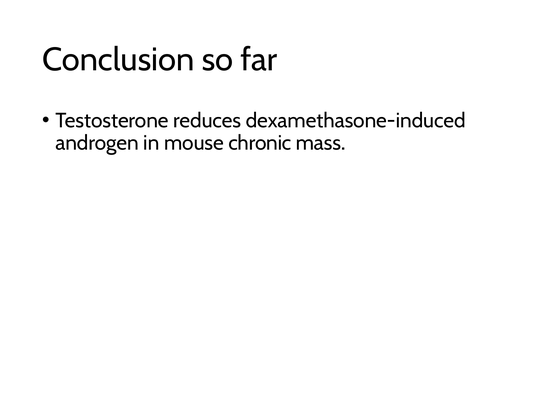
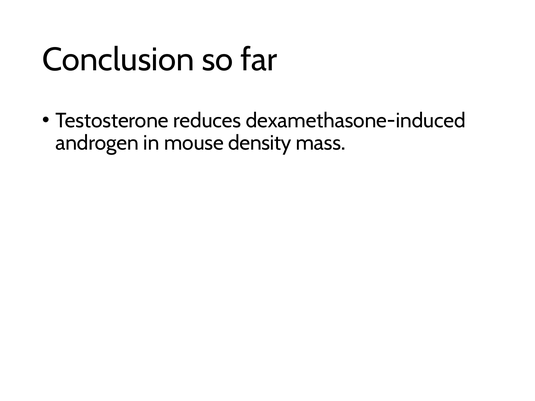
chronic: chronic -> density
